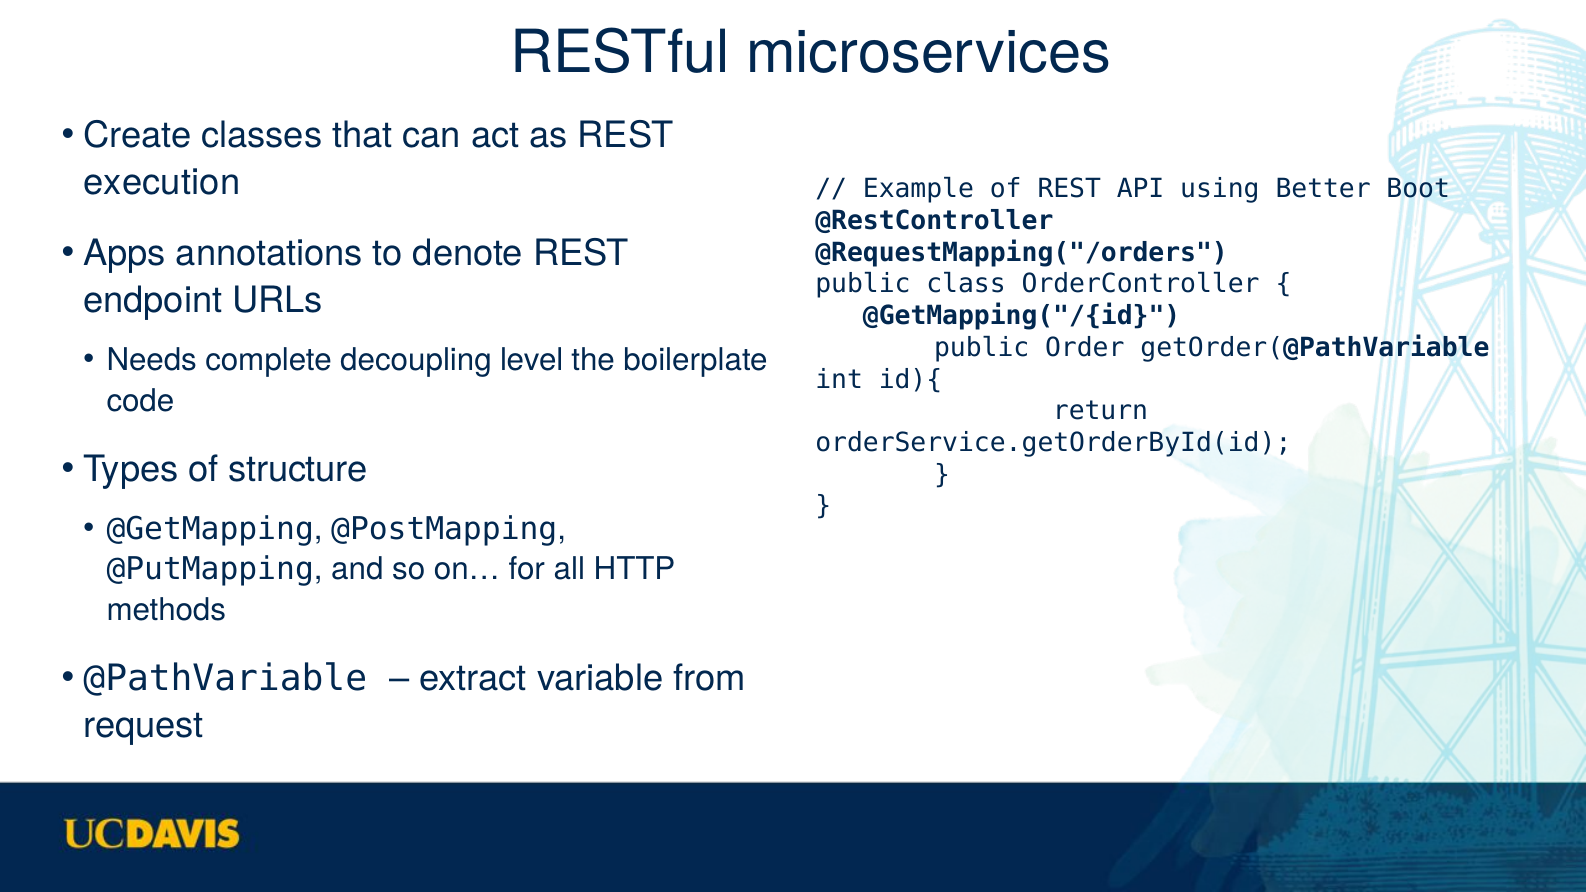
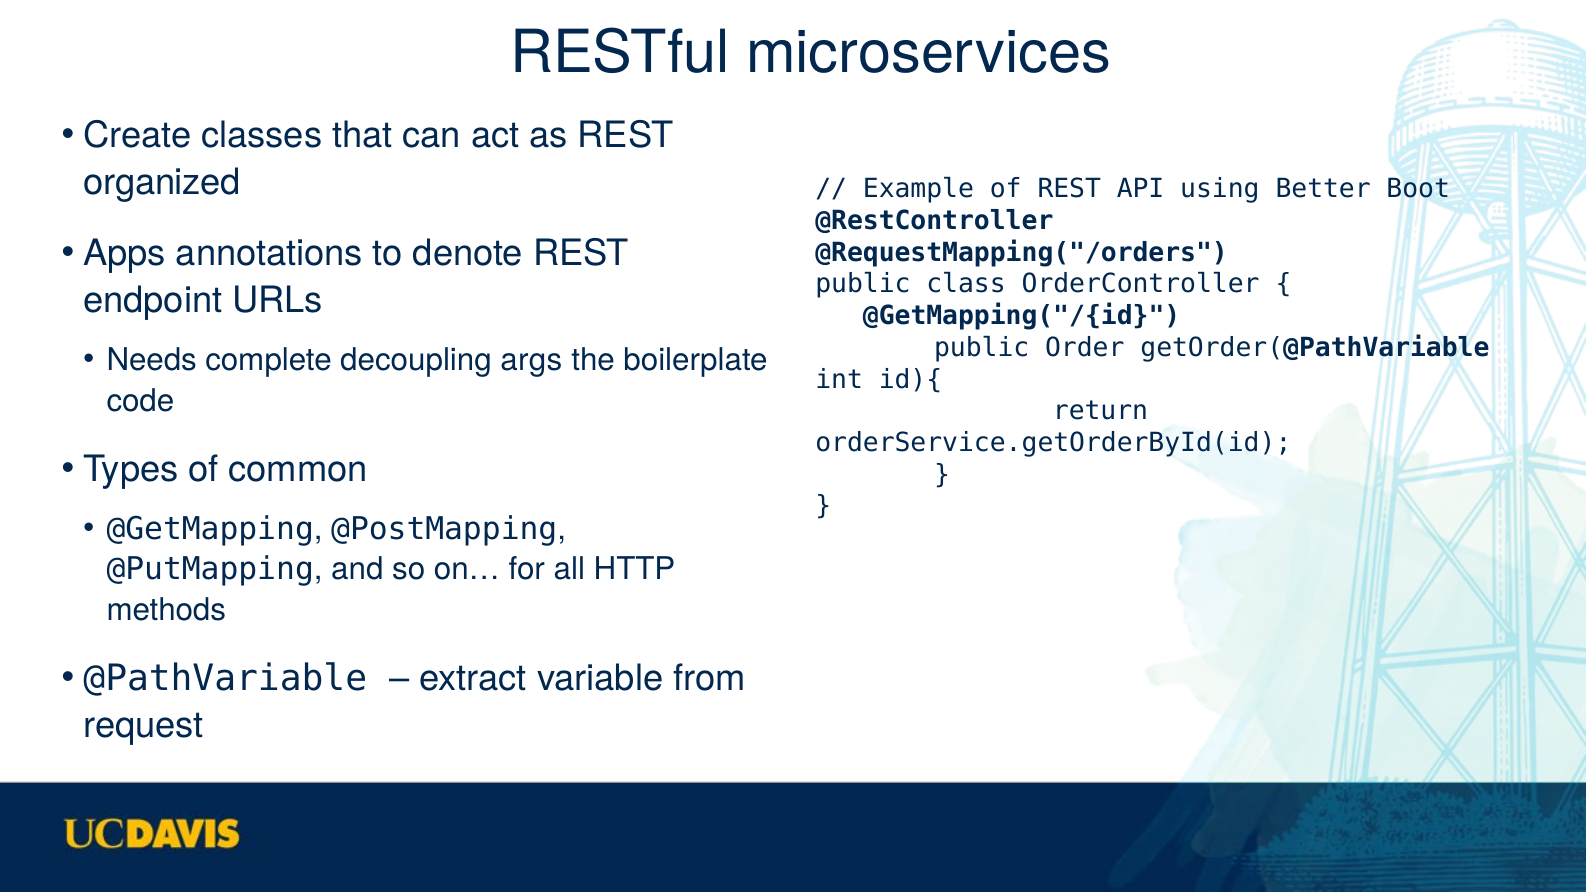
execution: execution -> organized
level: level -> args
structure: structure -> common
